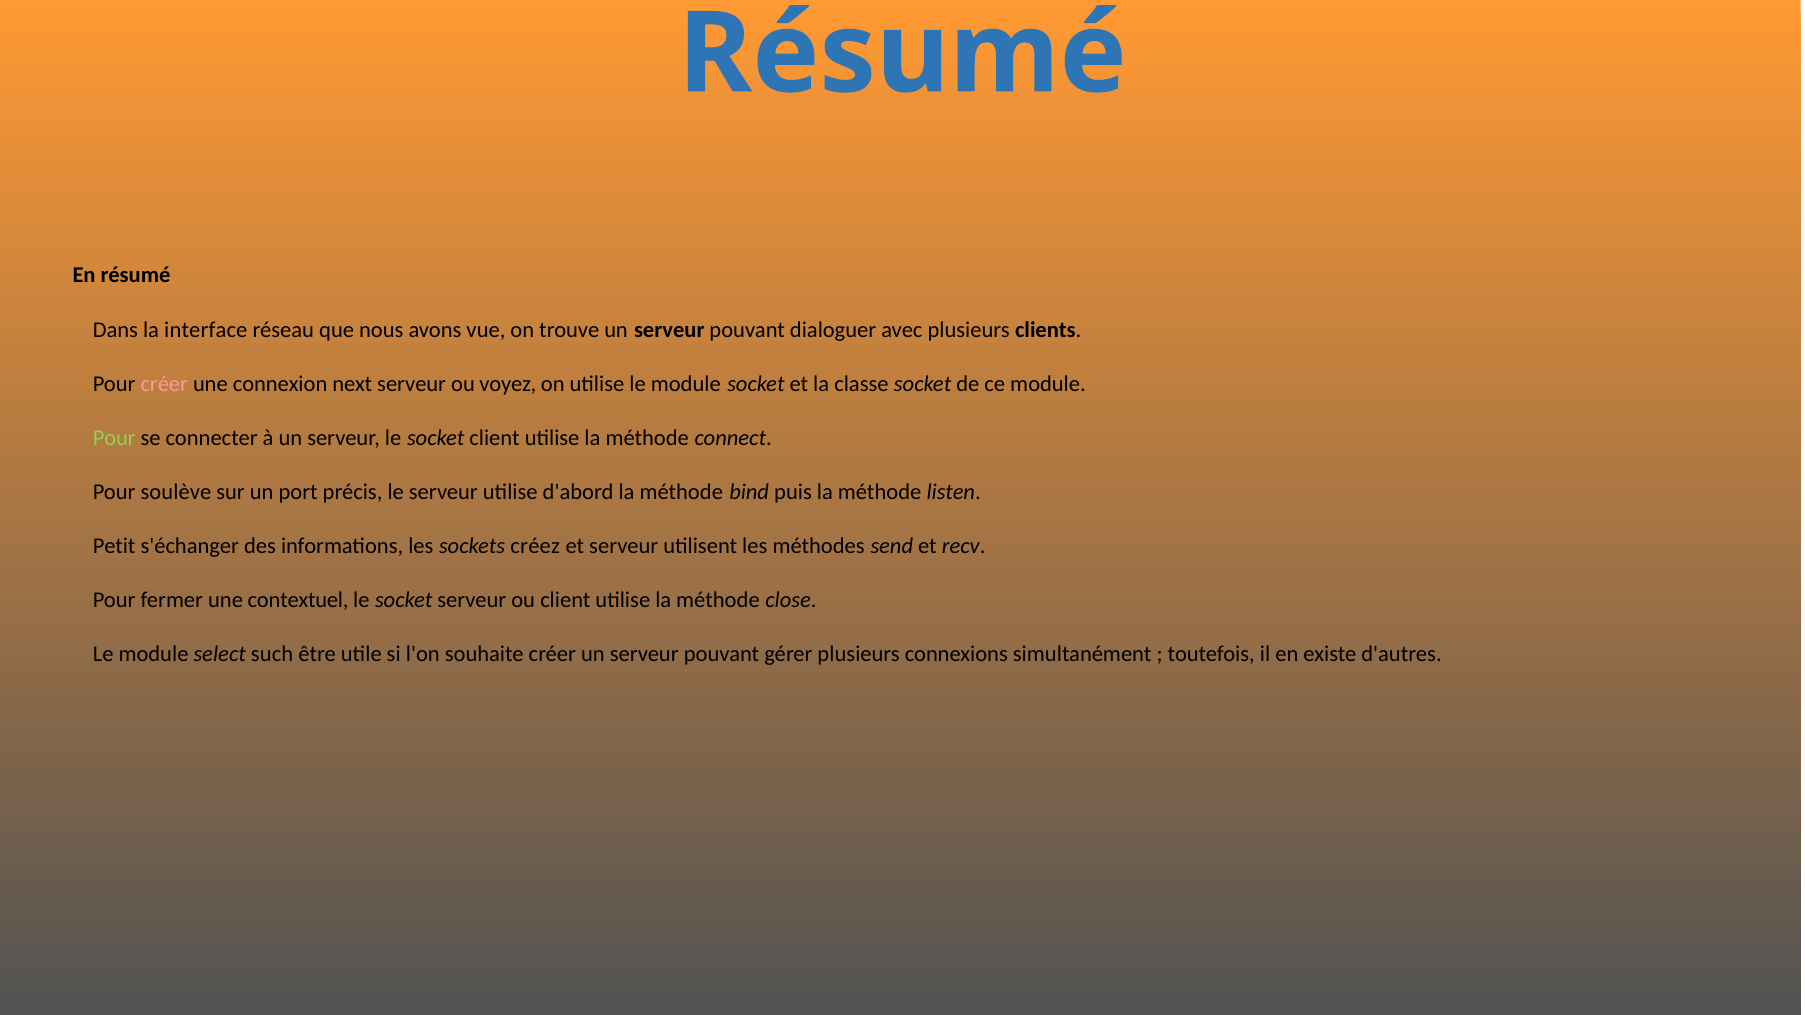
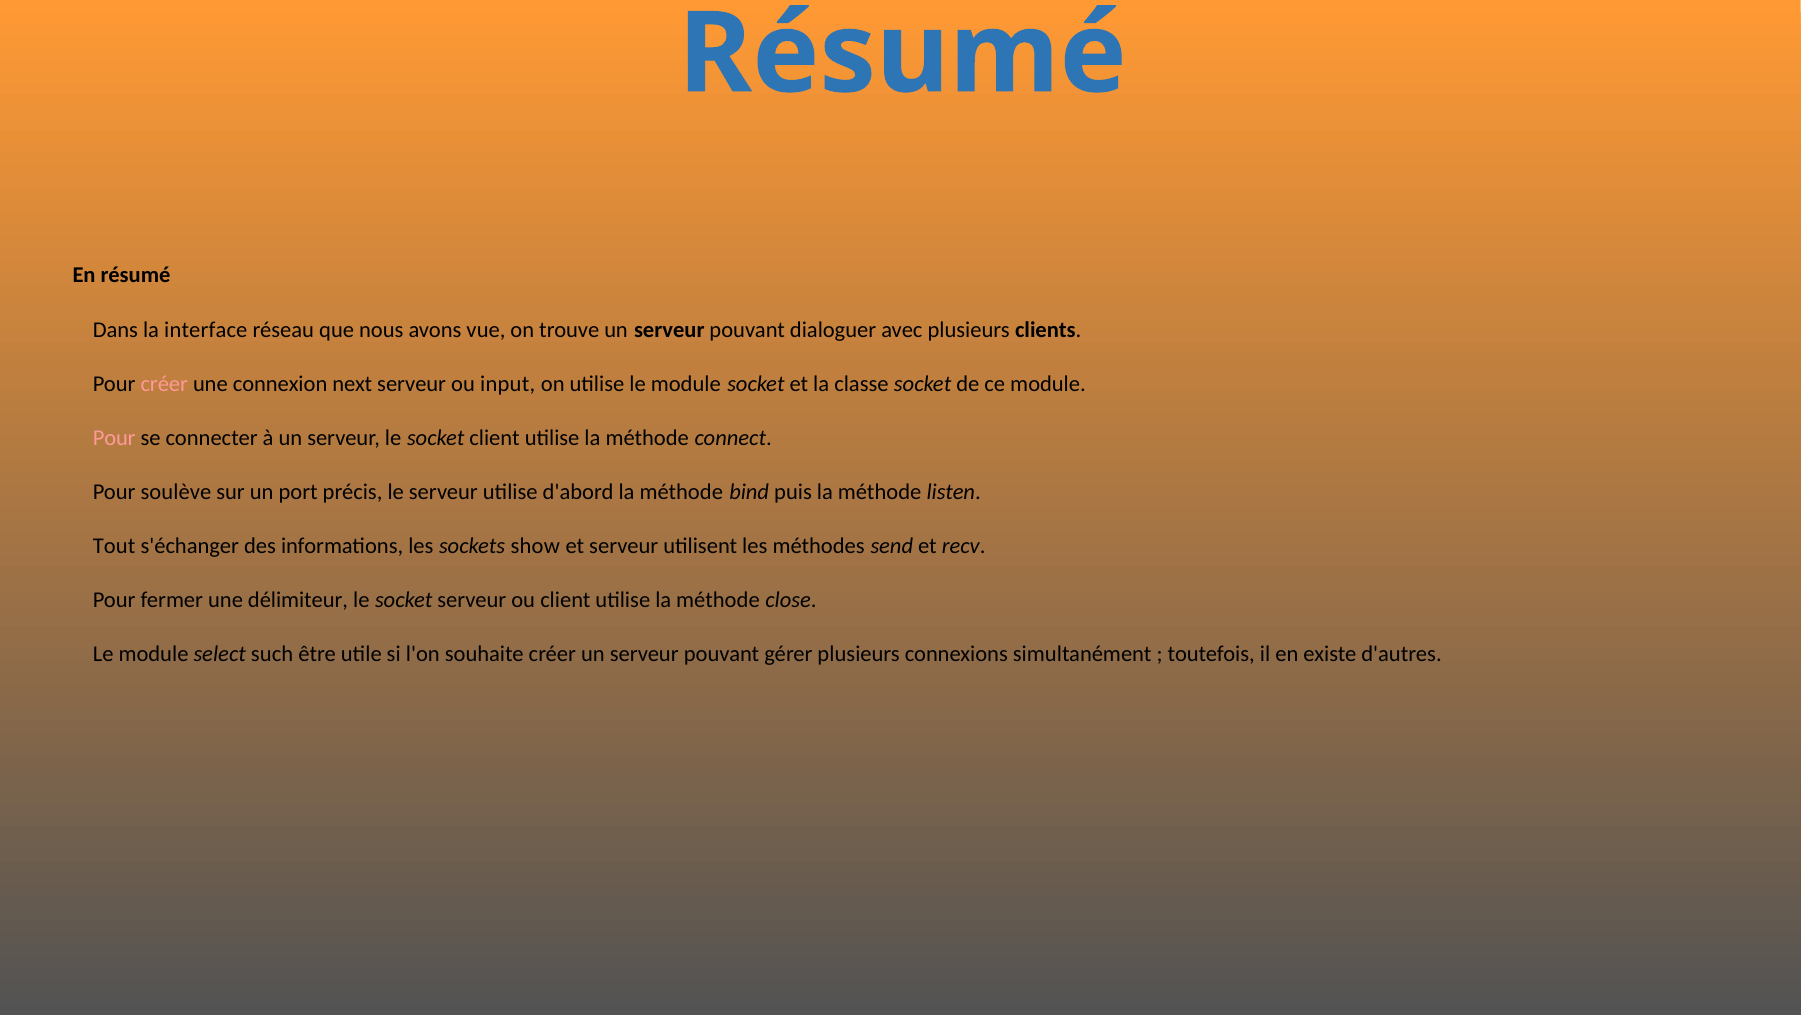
voyez: voyez -> input
Pour at (114, 438) colour: light green -> pink
Petit: Petit -> Tout
créez: créez -> show
contextuel: contextuel -> délimiteur
